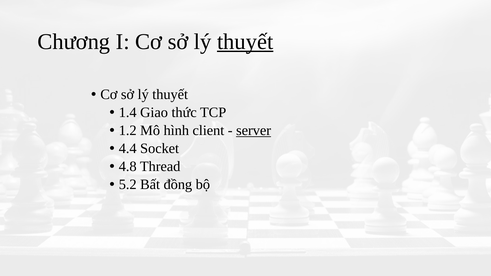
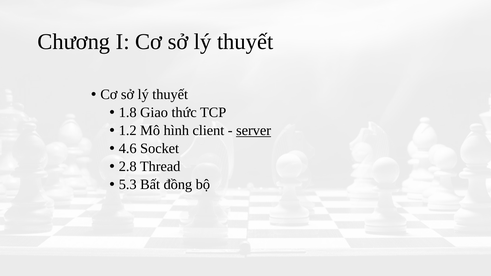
thuyết at (245, 42) underline: present -> none
1.4: 1.4 -> 1.8
4.4: 4.4 -> 4.6
4.8: 4.8 -> 2.8
5.2: 5.2 -> 5.3
